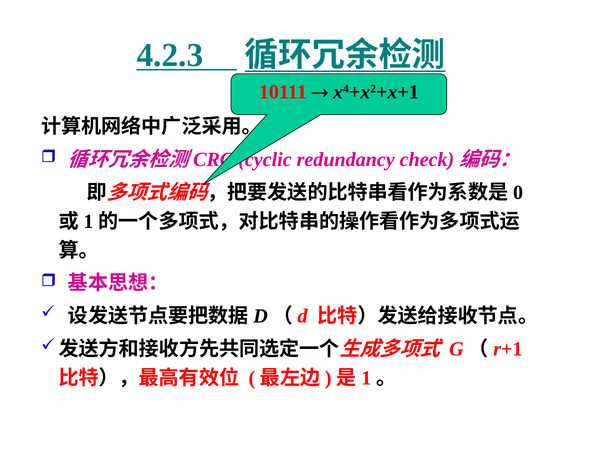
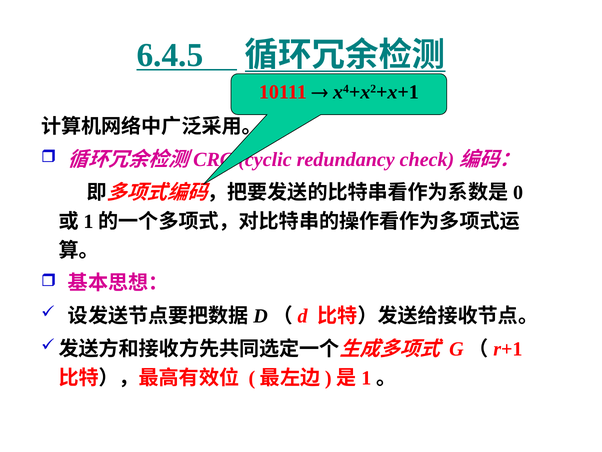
4.2.3: 4.2.3 -> 6.4.5
